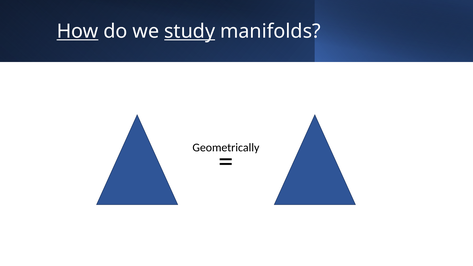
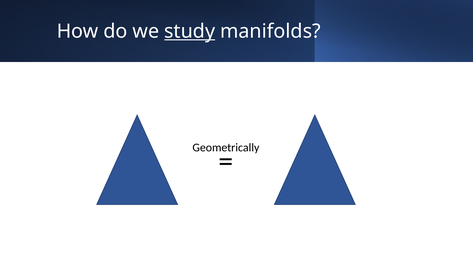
How underline: present -> none
